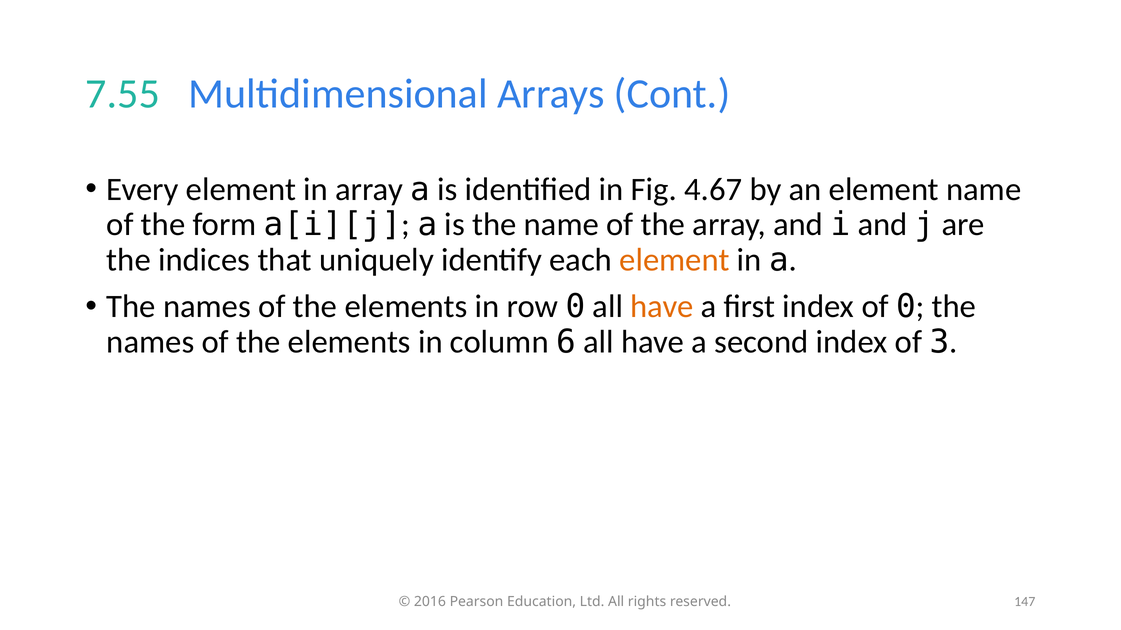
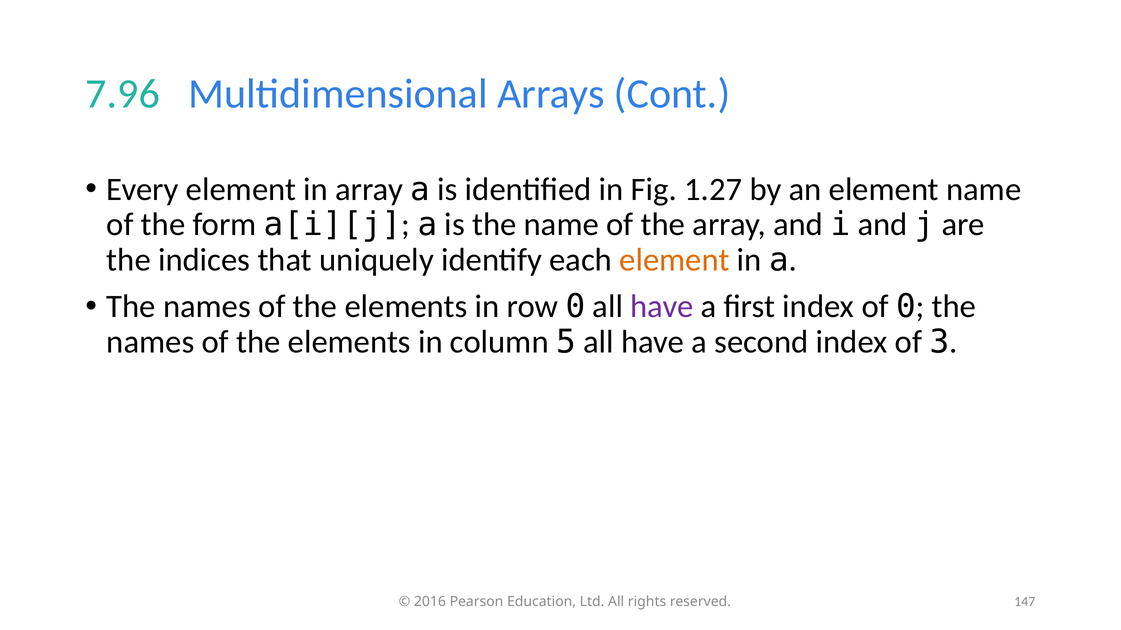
7.55: 7.55 -> 7.96
4.67: 4.67 -> 1.27
have at (662, 307) colour: orange -> purple
6: 6 -> 5
